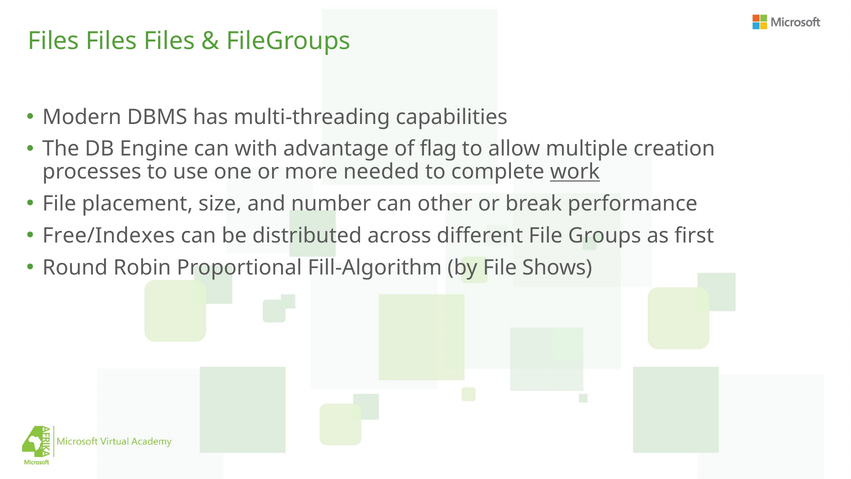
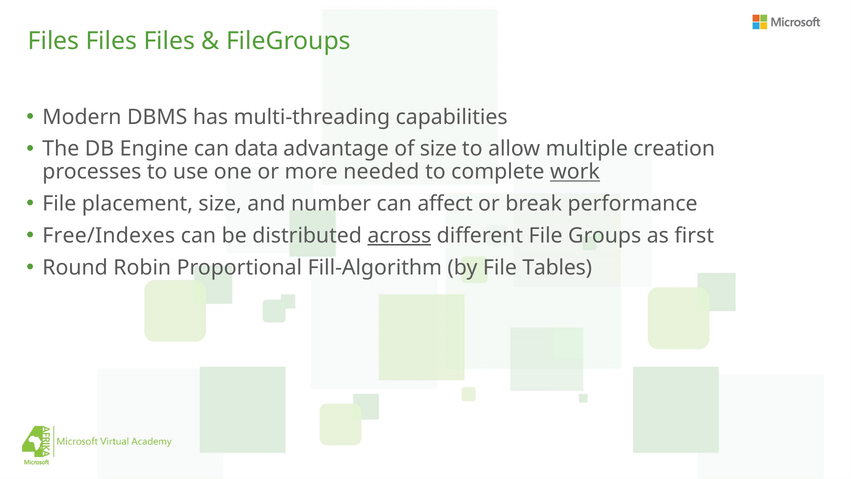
with: with -> data
of flag: flag -> size
other: other -> affect
across underline: none -> present
Shows: Shows -> Tables
